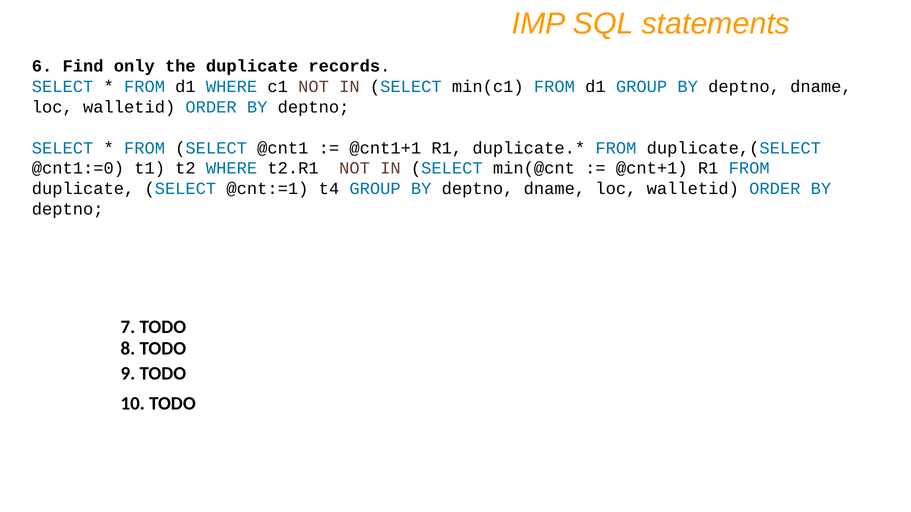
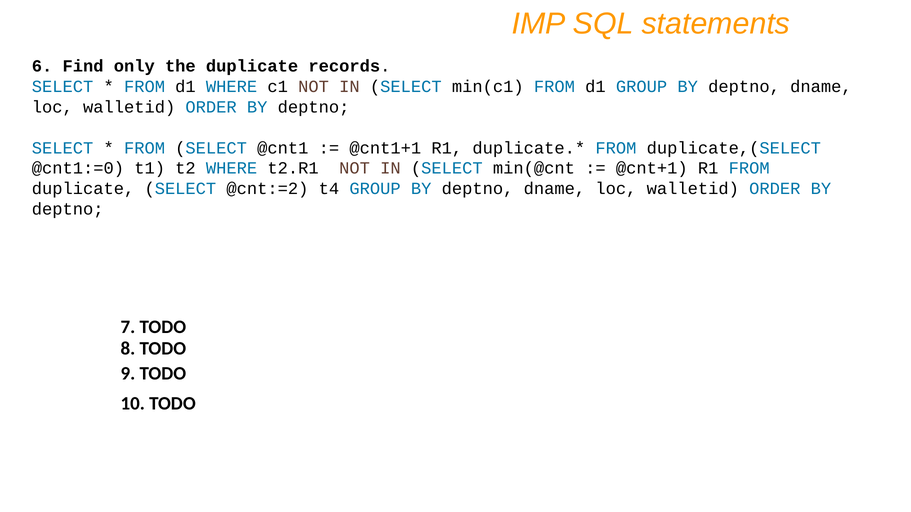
@cnt:=1: @cnt:=1 -> @cnt:=2
